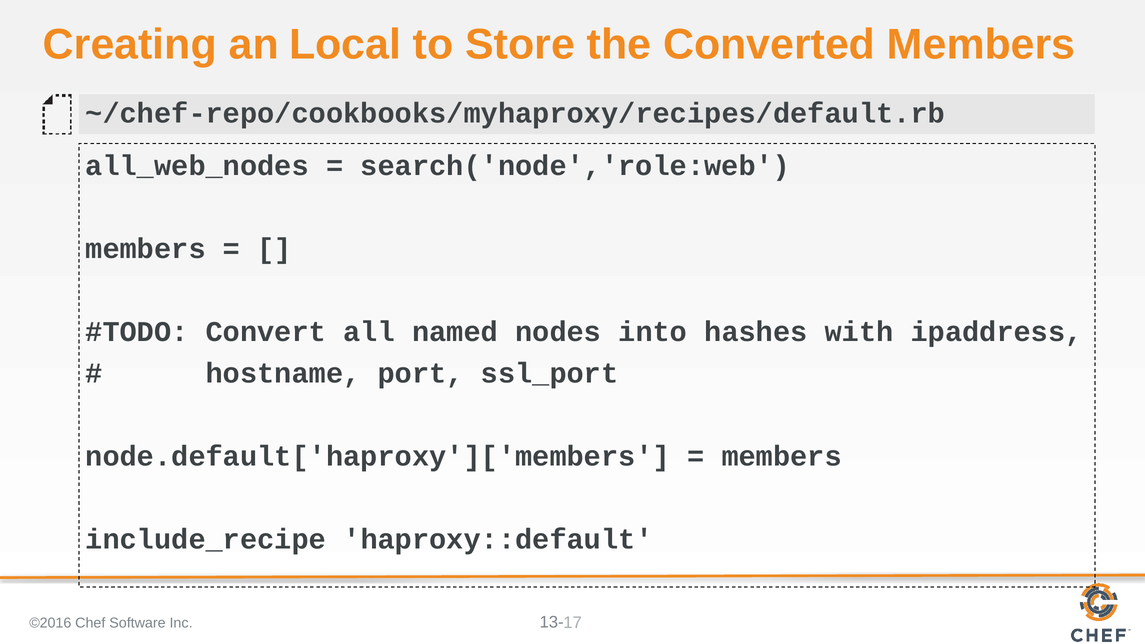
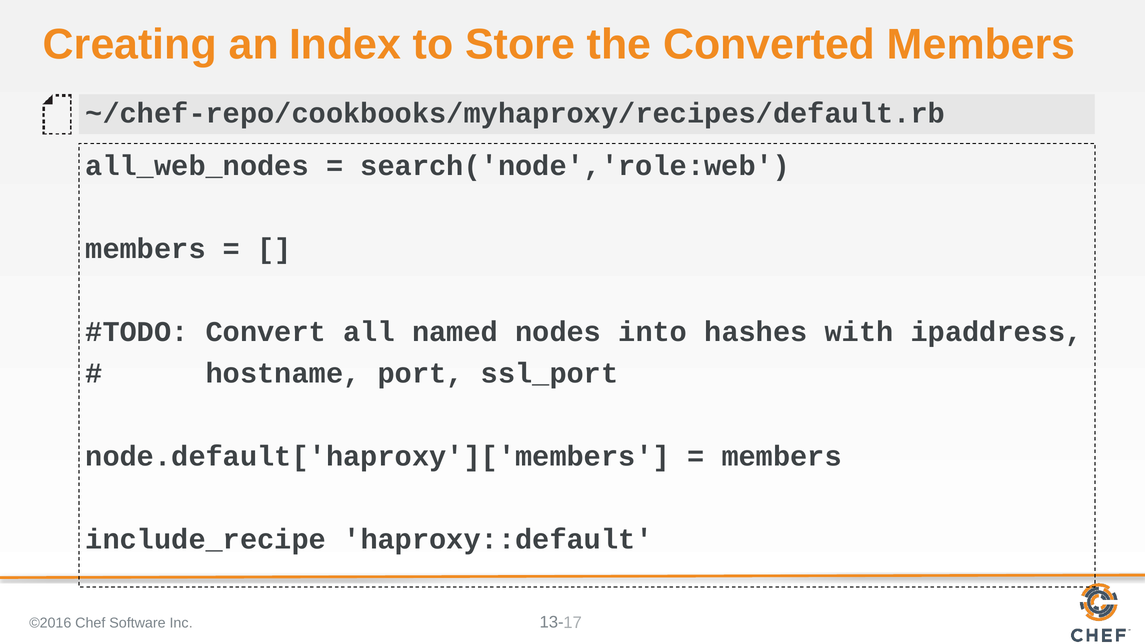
Local: Local -> Index
